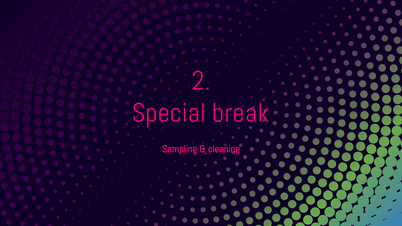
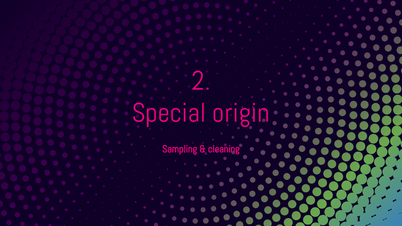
break: break -> origin
